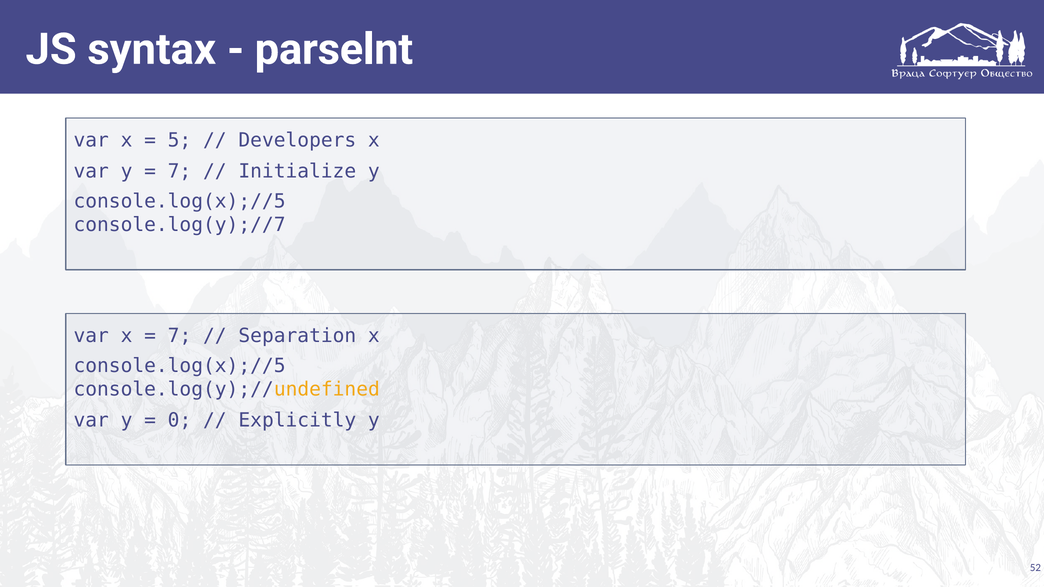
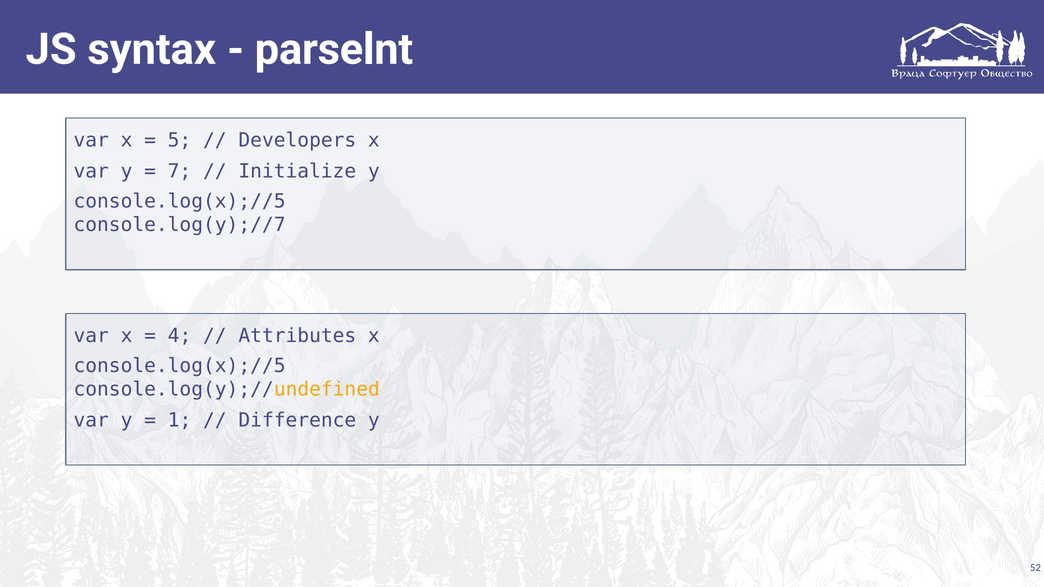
7 at (180, 336): 7 -> 4
Separation: Separation -> Attributes
0: 0 -> 1
Explicitly: Explicitly -> Difference
